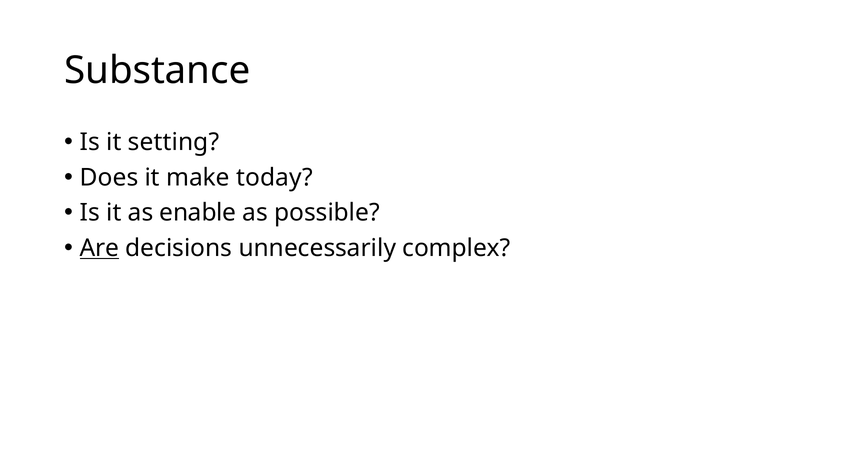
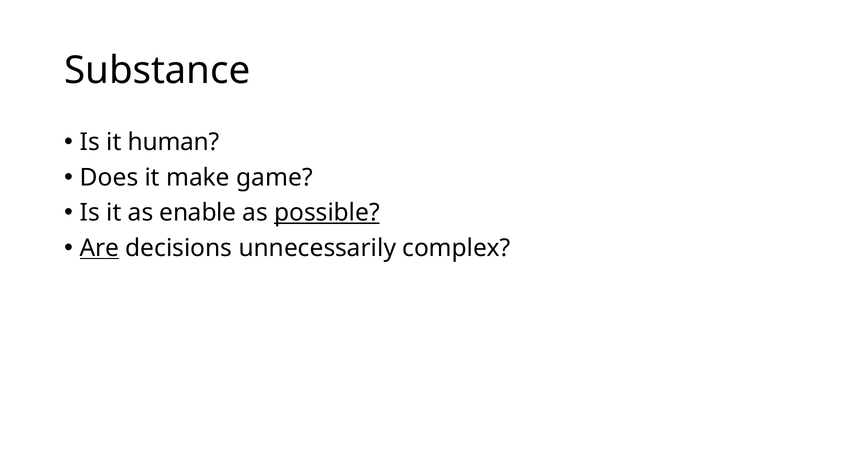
setting: setting -> human
today: today -> game
possible underline: none -> present
